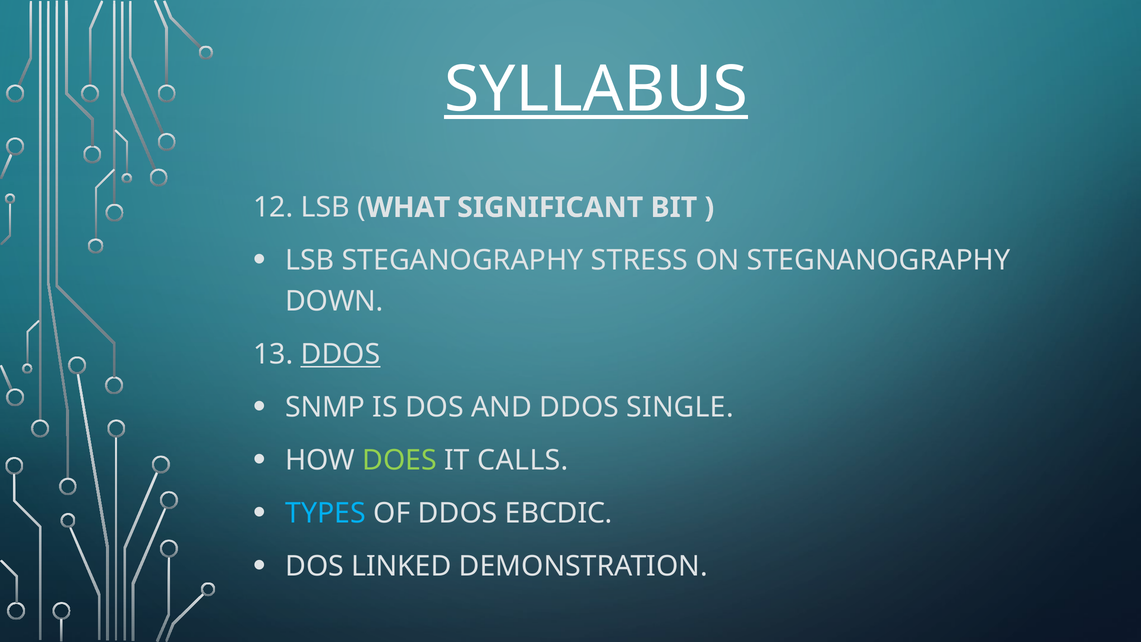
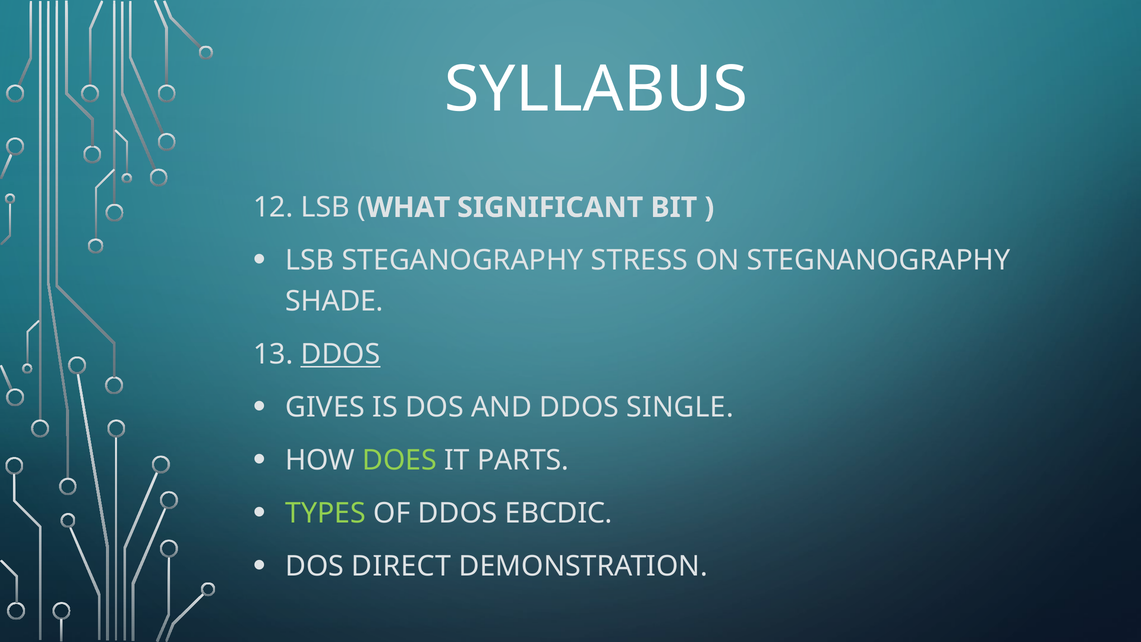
SYLLABUS underline: present -> none
DOWN: DOWN -> SHADE
SNMP: SNMP -> GIVES
CALLS: CALLS -> PARTS
TYPES colour: light blue -> light green
LINKED: LINKED -> DIRECT
